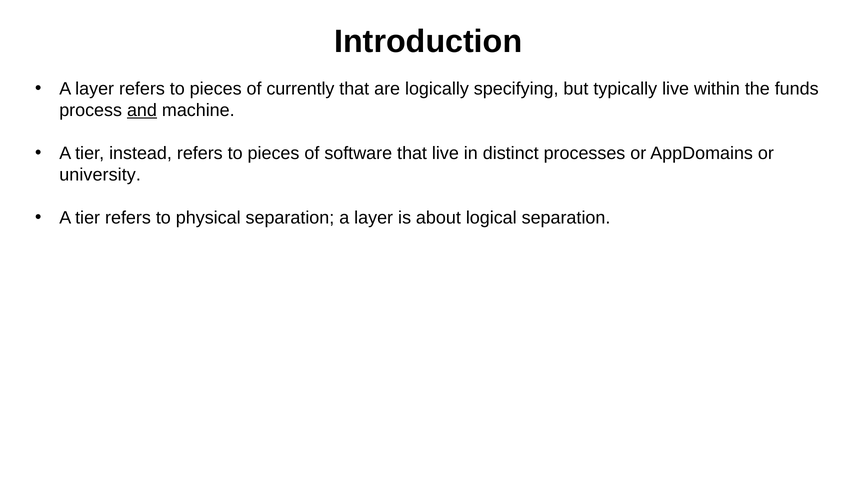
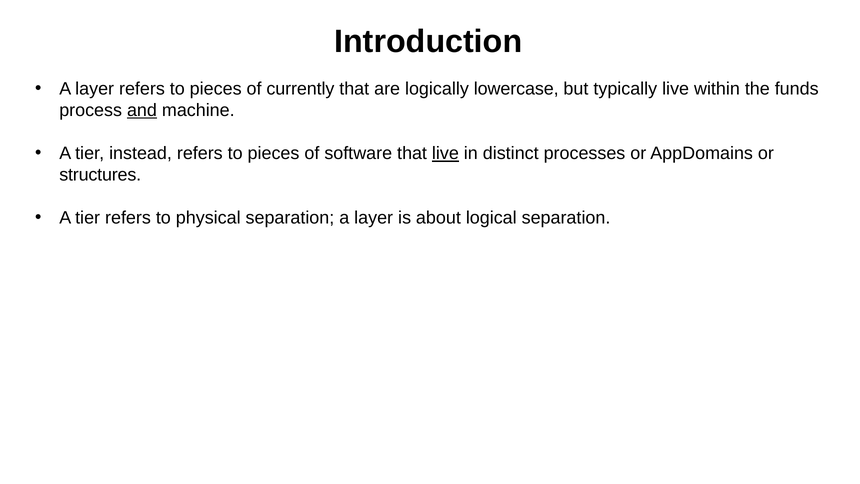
specifying: specifying -> lowercase
live at (445, 153) underline: none -> present
university: university -> structures
